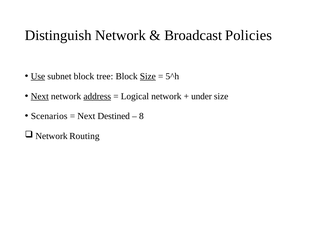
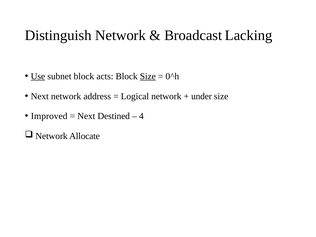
Policies: Policies -> Lacking
tree: tree -> acts
5^h: 5^h -> 0^h
Next at (40, 96) underline: present -> none
address underline: present -> none
Scenarios: Scenarios -> Improved
8: 8 -> 4
Routing: Routing -> Allocate
